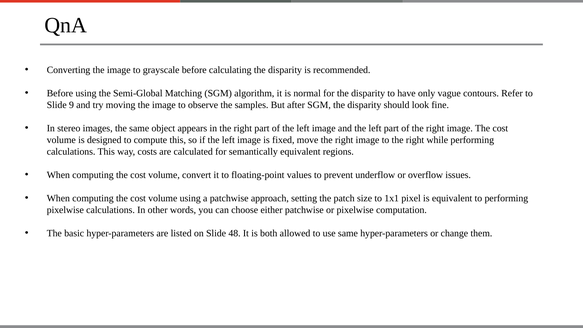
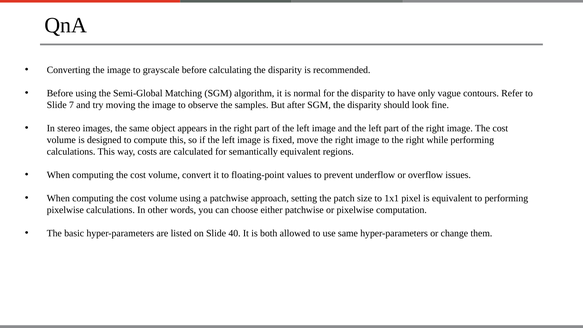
9: 9 -> 7
48: 48 -> 40
